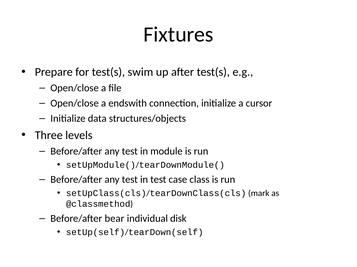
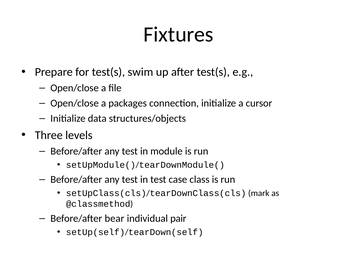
endswith: endswith -> packages
disk: disk -> pair
